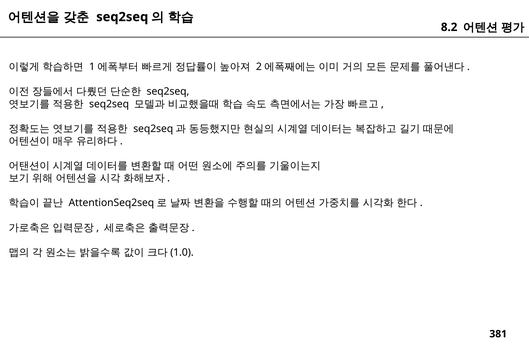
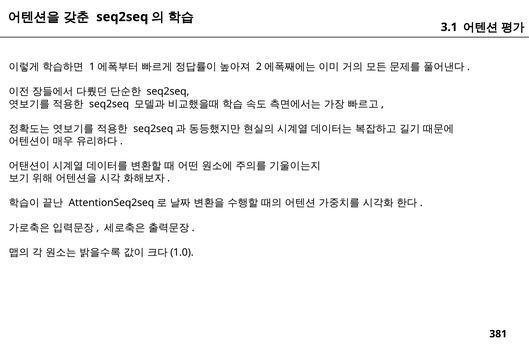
8.2: 8.2 -> 3.1
